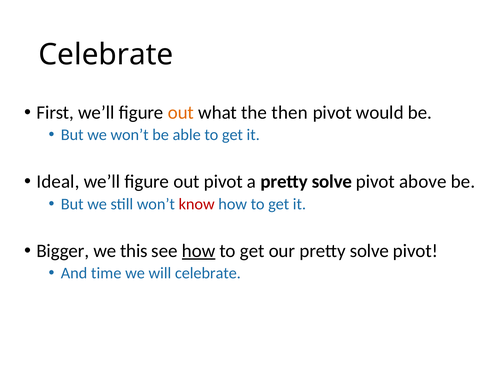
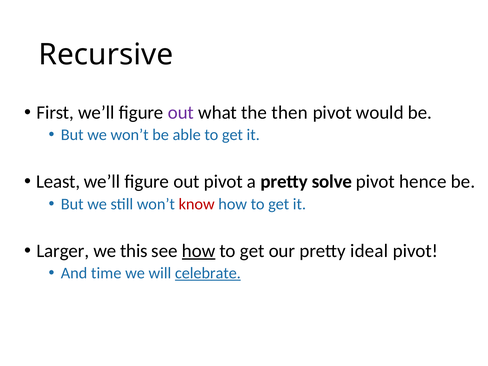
Celebrate at (106, 55): Celebrate -> Recursive
out at (181, 112) colour: orange -> purple
Ideal: Ideal -> Least
above: above -> hence
Bigger: Bigger -> Larger
our pretty solve: solve -> ideal
celebrate at (208, 273) underline: none -> present
